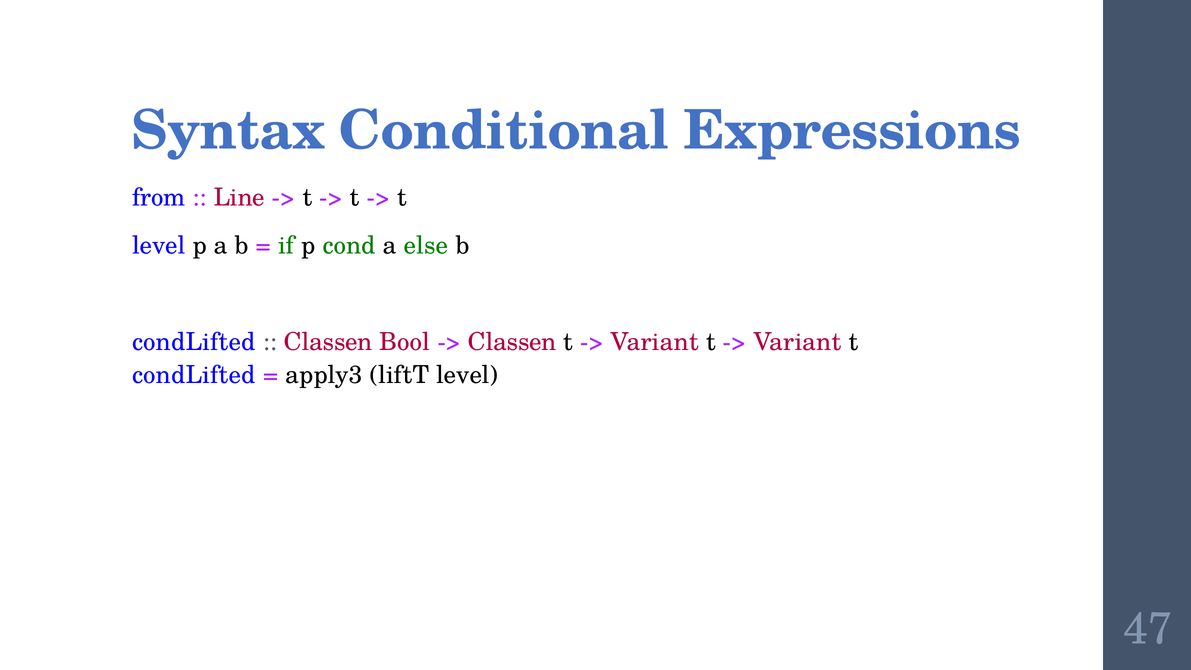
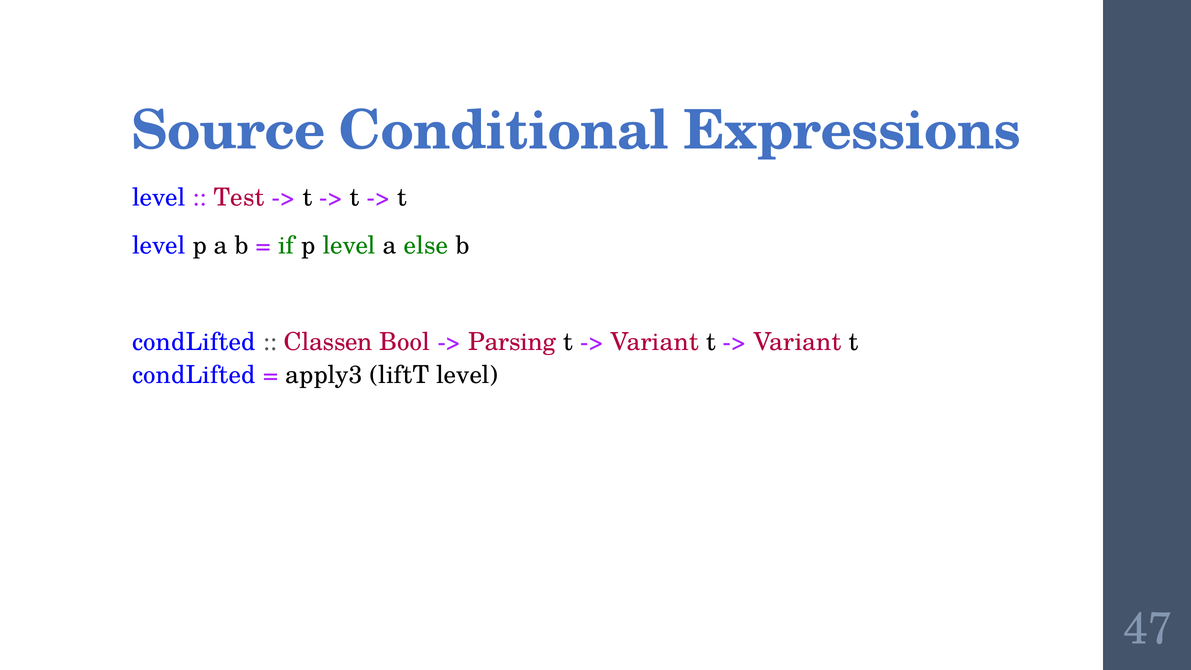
Syntax: Syntax -> Source
from at (159, 198): from -> level
Line: Line -> Test
p cond: cond -> level
Classen at (512, 342): Classen -> Parsing
